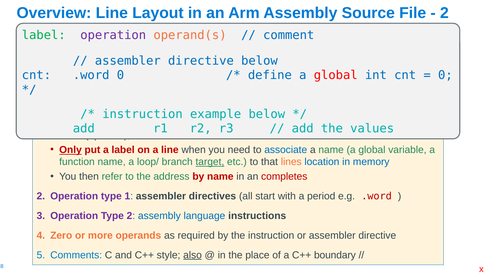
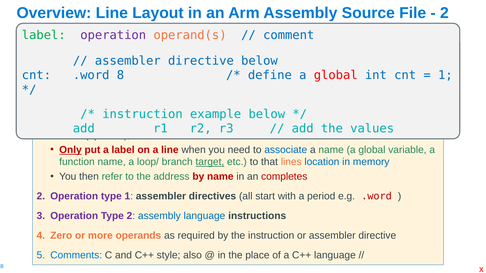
.word 0: 0 -> 8
0 at (445, 75): 0 -> 1
also underline: present -> none
C++ boundary: boundary -> language
